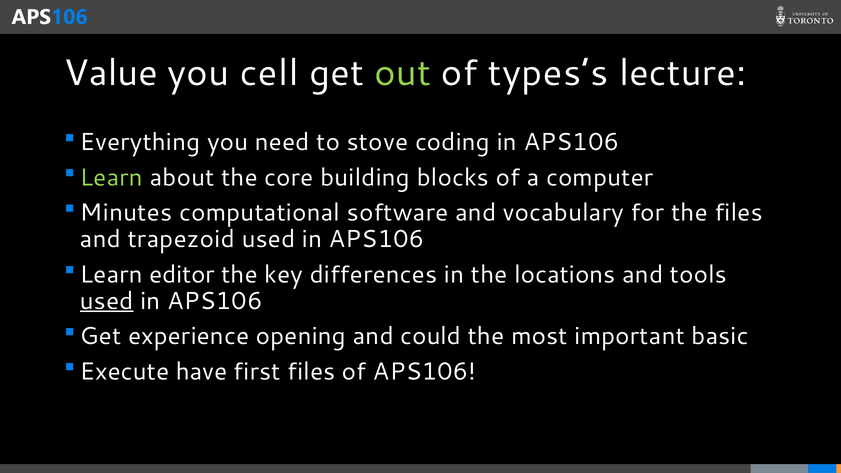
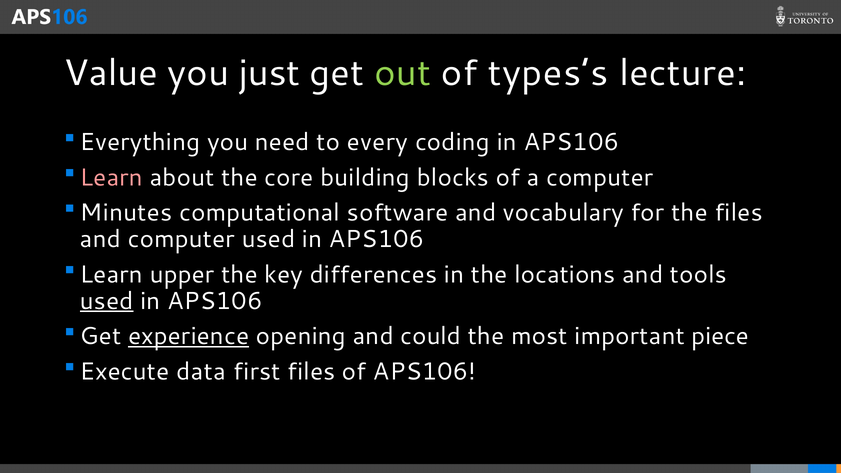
cell: cell -> just
stove: stove -> every
Learn at (111, 177) colour: light green -> pink
and trapezoid: trapezoid -> computer
editor: editor -> upper
experience underline: none -> present
basic: basic -> piece
have: have -> data
